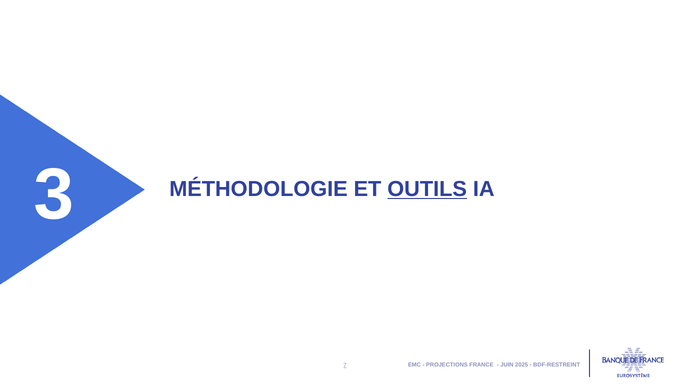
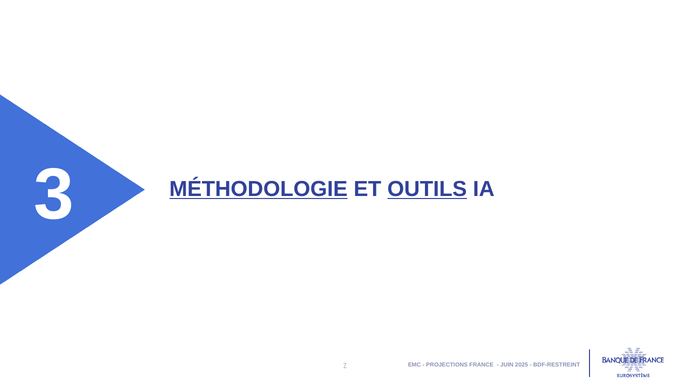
MÉTHODOLOGIE underline: none -> present
